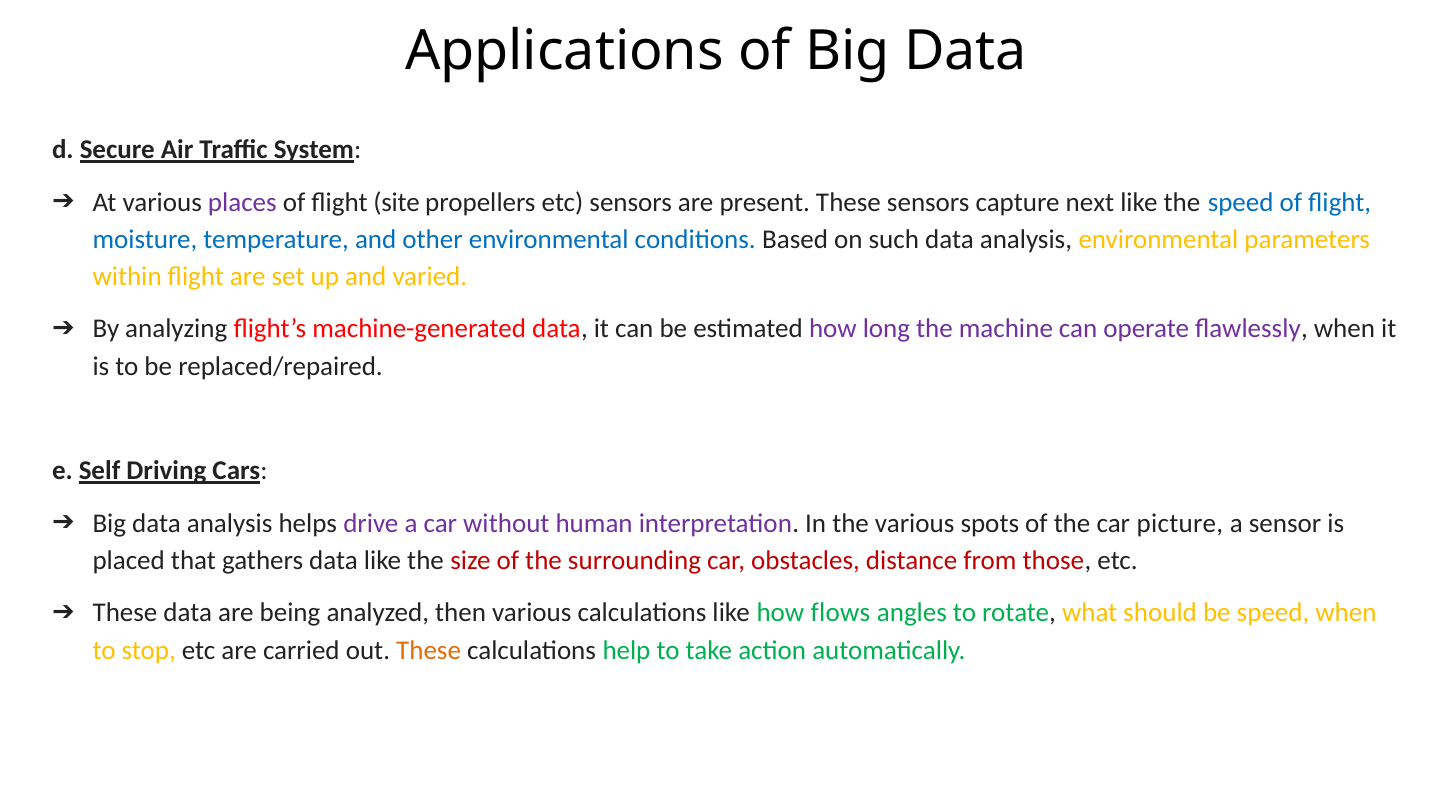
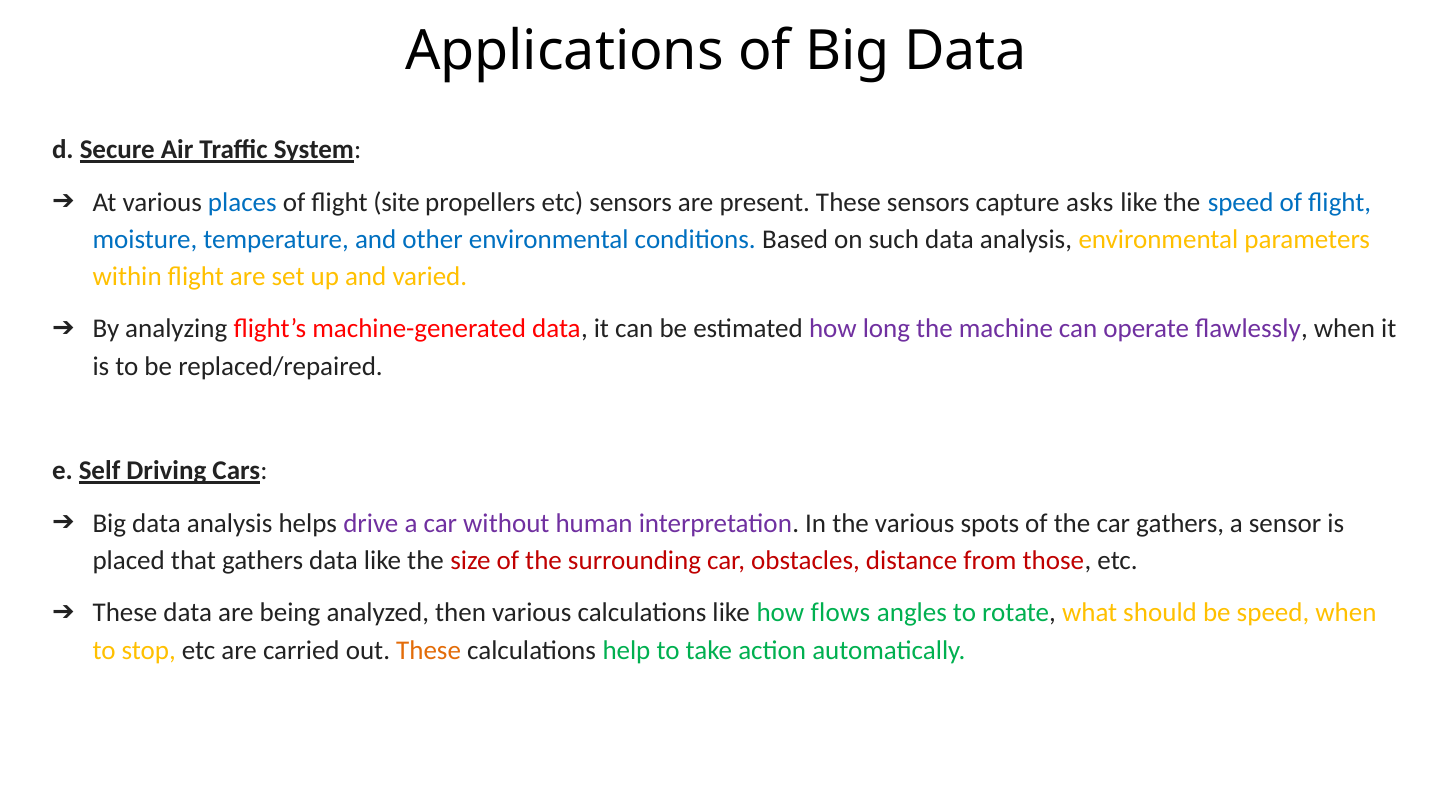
places colour: purple -> blue
next: next -> asks
car picture: picture -> gathers
